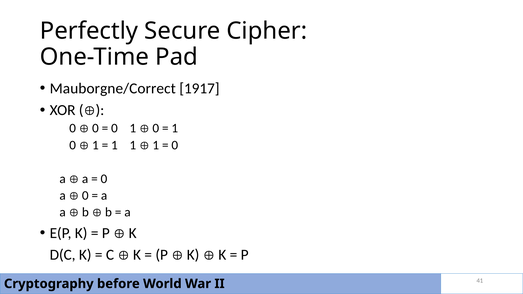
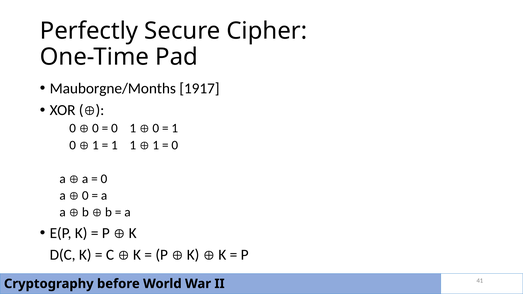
Mauborgne/Correct: Mauborgne/Correct -> Mauborgne/Months
